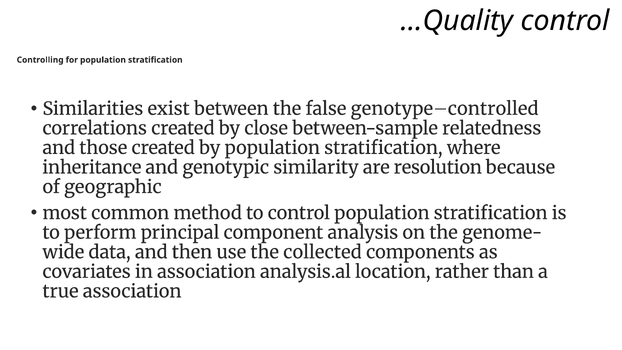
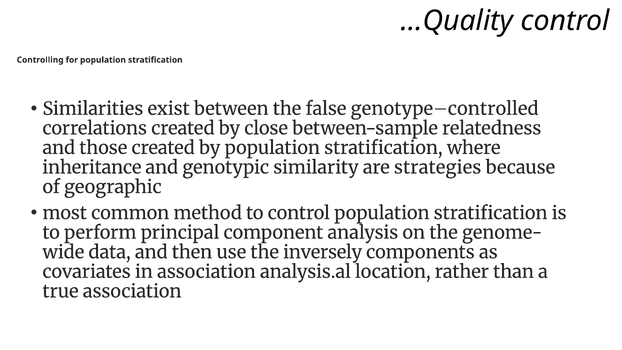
resolution: resolution -> strategies
collected: collected -> inversely
